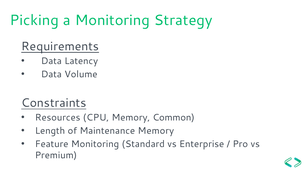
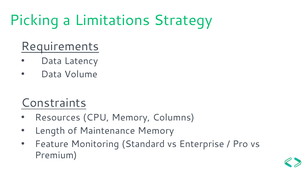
a Monitoring: Monitoring -> Limitations
Common: Common -> Columns
